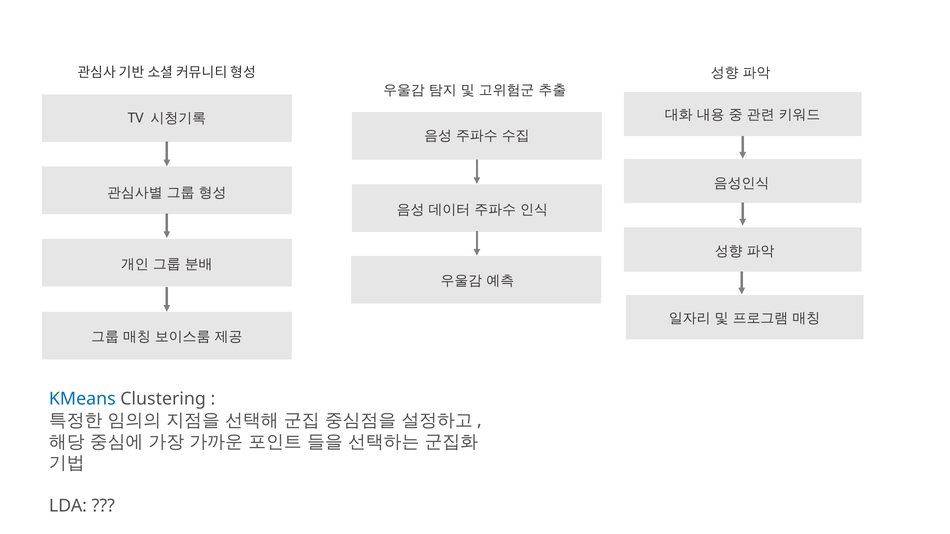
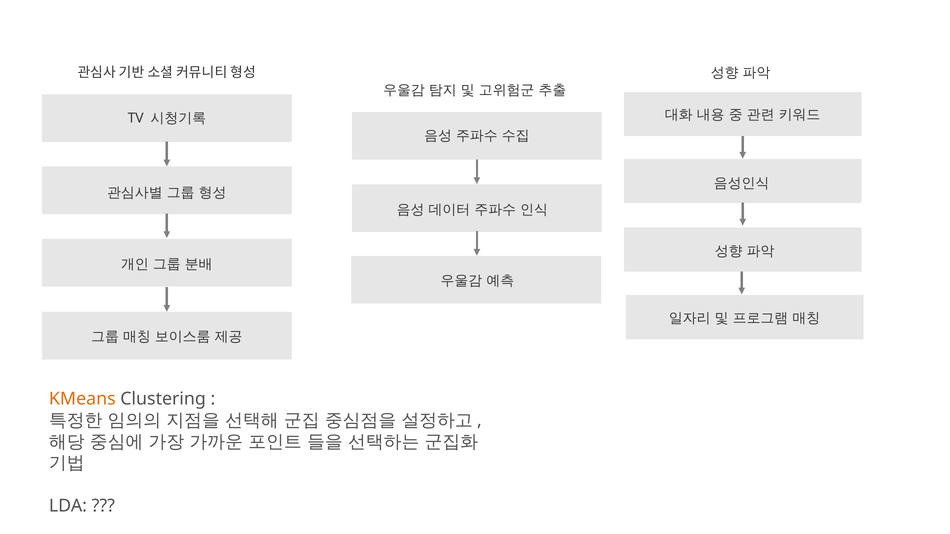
KMeans colour: blue -> orange
